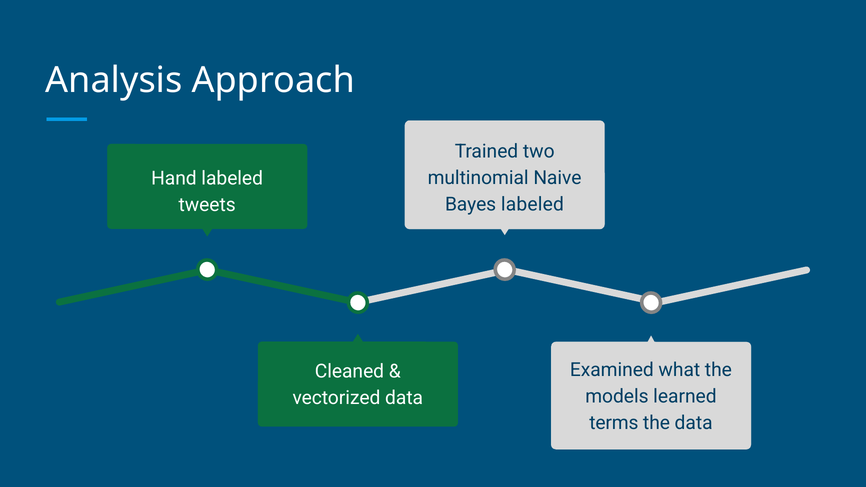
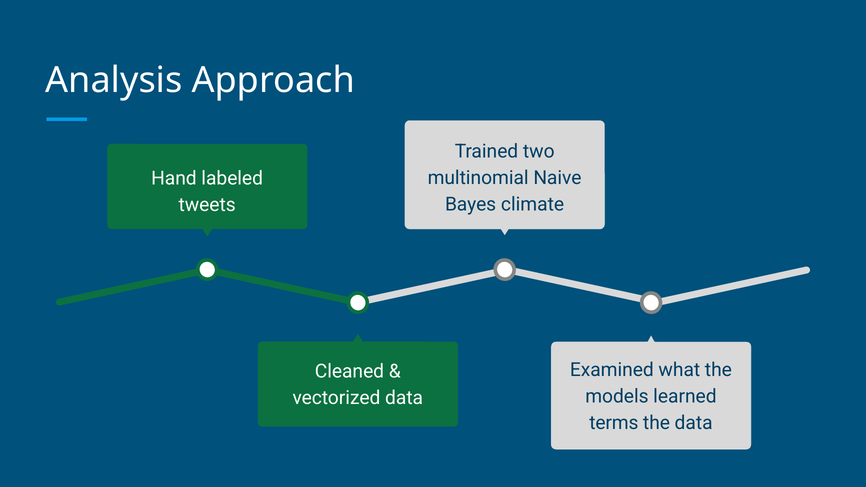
Bayes labeled: labeled -> climate
